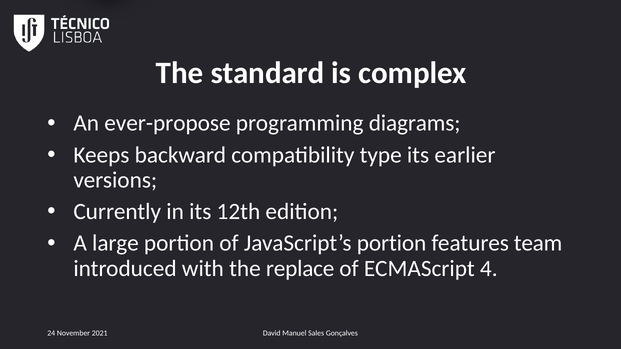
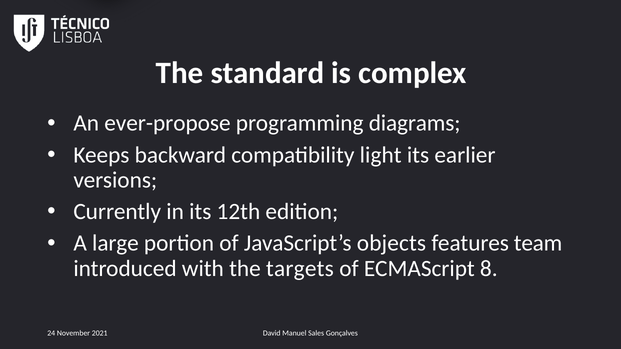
type: type -> light
JavaScript’s portion: portion -> objects
replace: replace -> targets
4: 4 -> 8
